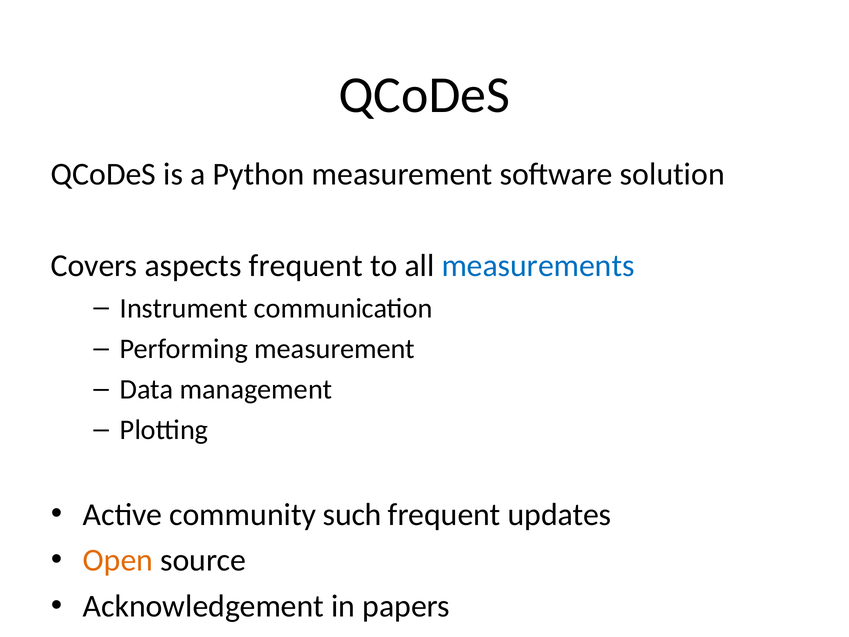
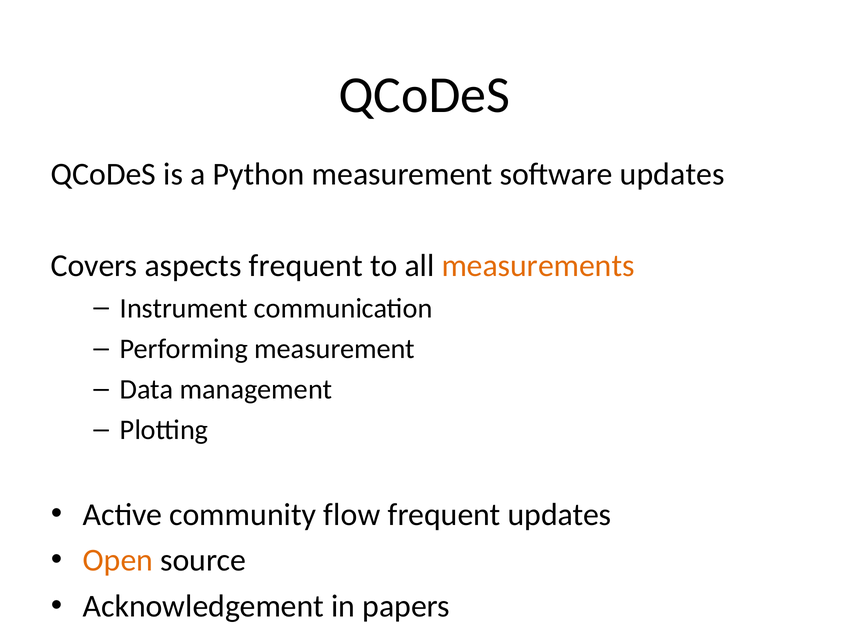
software solution: solution -> updates
measurements colour: blue -> orange
such: such -> flow
